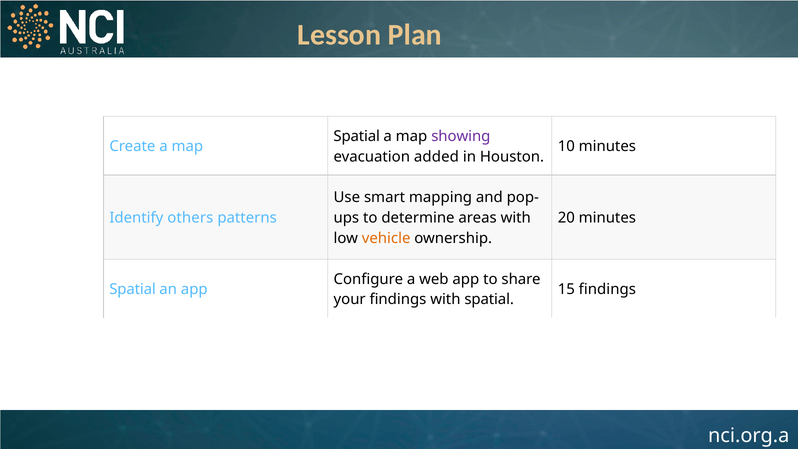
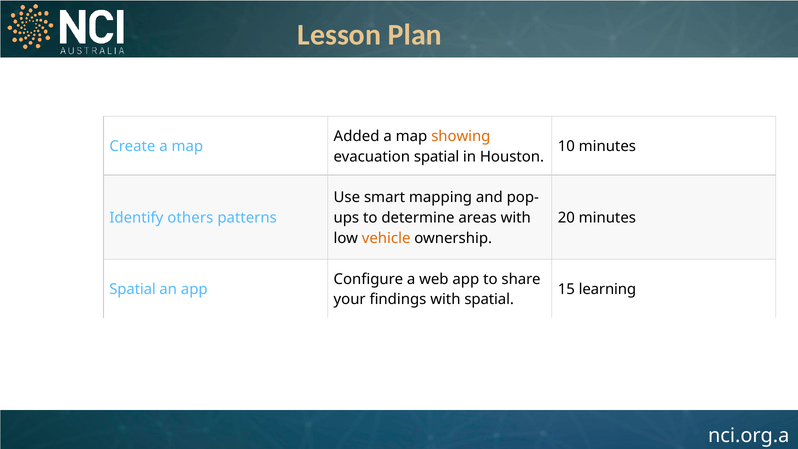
Spatial at (357, 136): Spatial -> Added
showing colour: purple -> orange
evacuation added: added -> spatial
15 findings: findings -> learning
